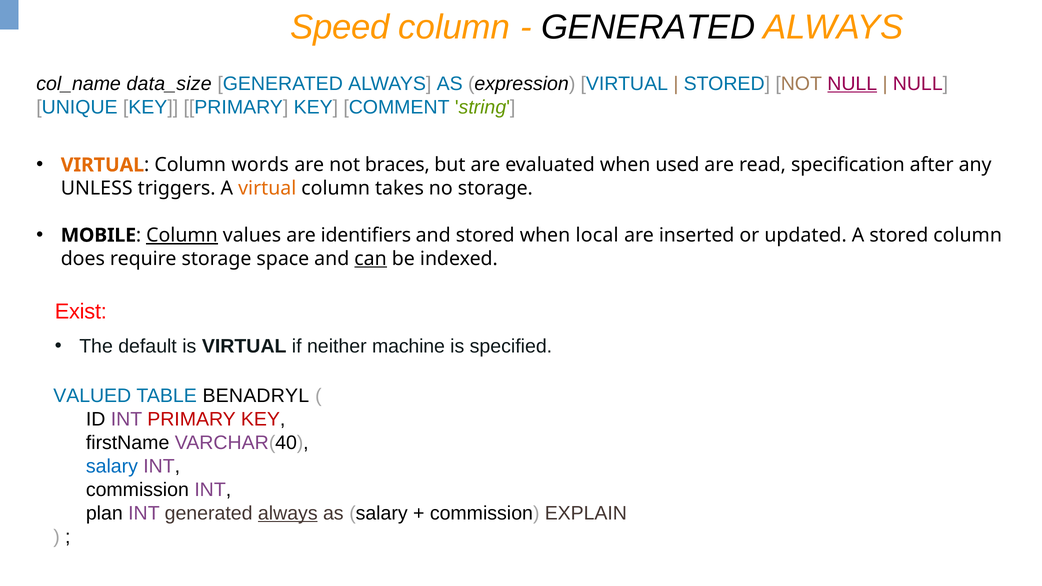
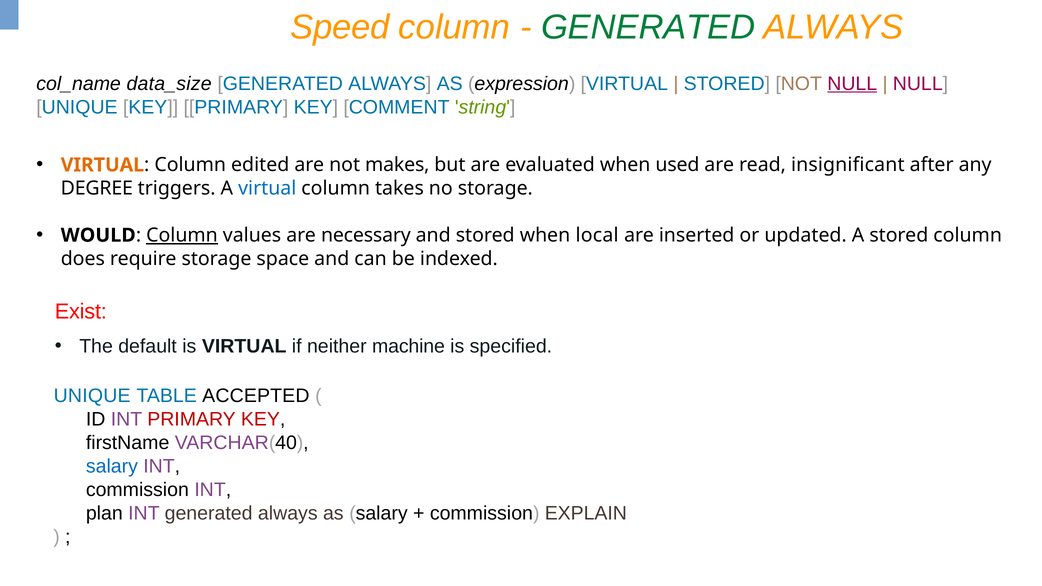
GENERATED at (648, 27) colour: black -> green
words: words -> edited
braces: braces -> makes
specification: specification -> insignificant
UNLESS: UNLESS -> DEGREE
virtual at (267, 188) colour: orange -> blue
MOBILE: MOBILE -> WOULD
identifiers: identifiers -> necessary
can underline: present -> none
VALUED at (92, 396): VALUED -> UNIQUE
BENADRYL: BENADRYL -> ACCEPTED
always at (288, 513) underline: present -> none
